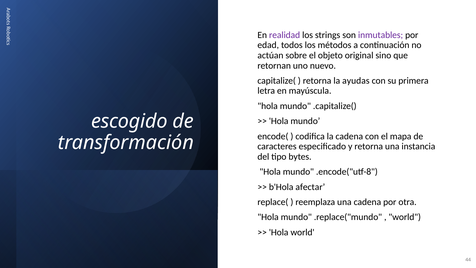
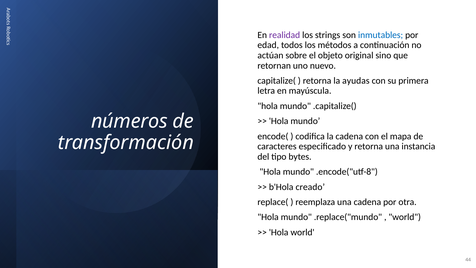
inmutables colour: purple -> blue
escogido: escogido -> números
afectar: afectar -> creado
